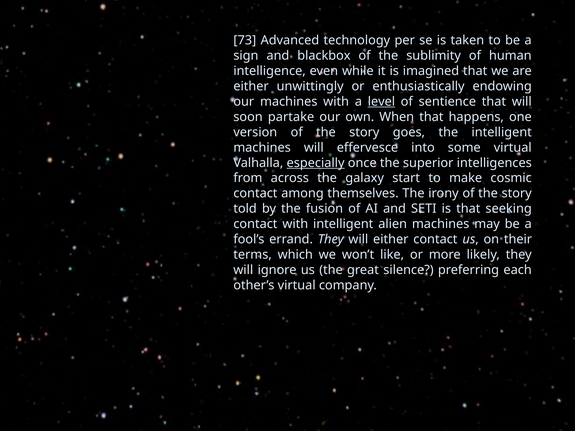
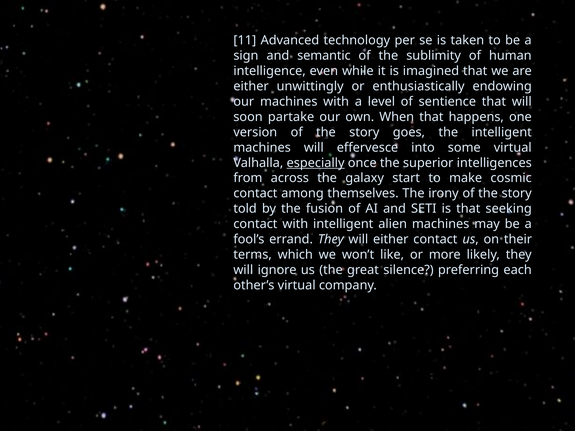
73: 73 -> 11
blackbox: blackbox -> semantic
level underline: present -> none
